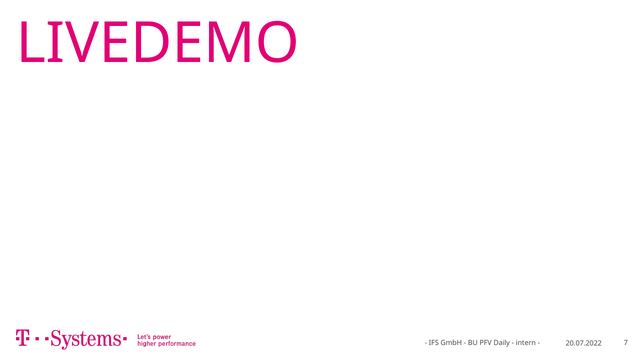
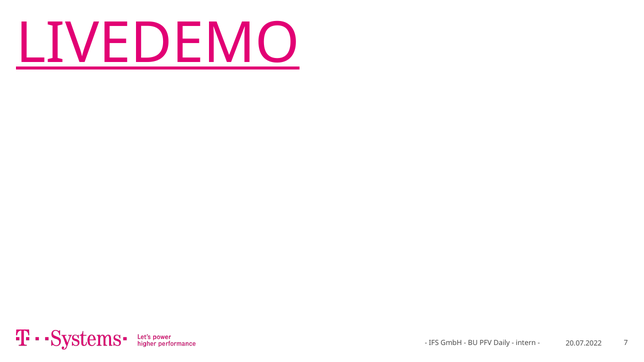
LIVEDEMO underline: none -> present
